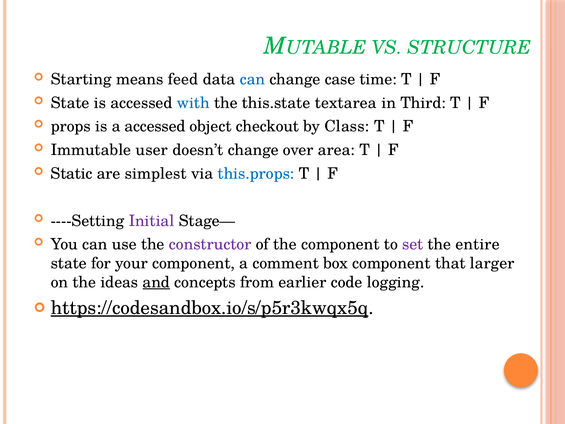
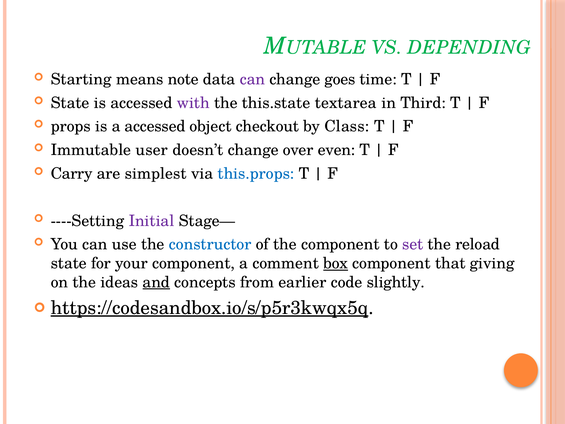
STRUCTURE: STRUCTURE -> DEPENDING
feed: feed -> note
can at (252, 79) colour: blue -> purple
case: case -> goes
with colour: blue -> purple
area: area -> even
Static: Static -> Carry
constructor colour: purple -> blue
entire: entire -> reload
box underline: none -> present
larger: larger -> giving
logging: logging -> slightly
